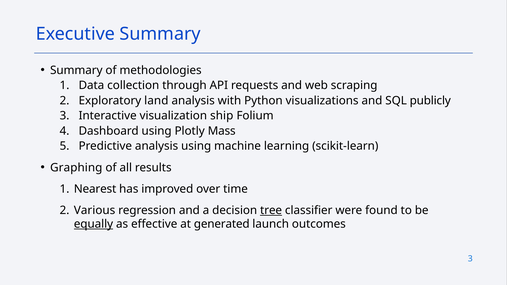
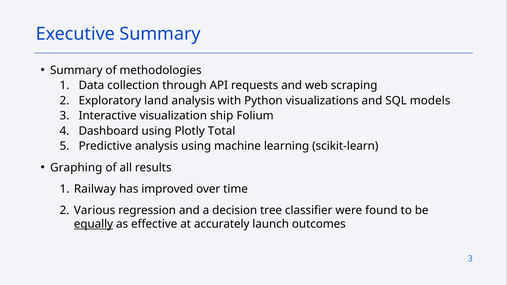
publicly: publicly -> models
Mass: Mass -> Total
Nearest: Nearest -> Railway
tree underline: present -> none
generated: generated -> accurately
